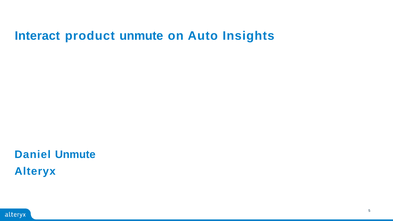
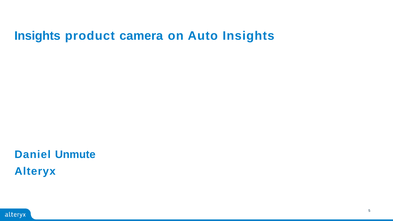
Interact at (37, 36): Interact -> Insights
product unmute: unmute -> camera
